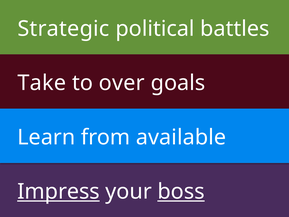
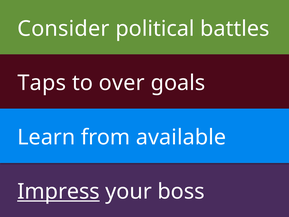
Strategic: Strategic -> Consider
Take: Take -> Taps
boss underline: present -> none
